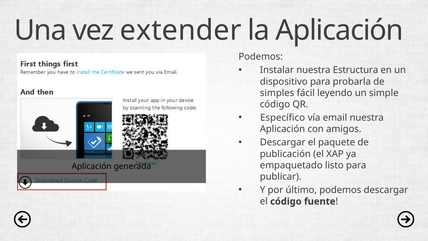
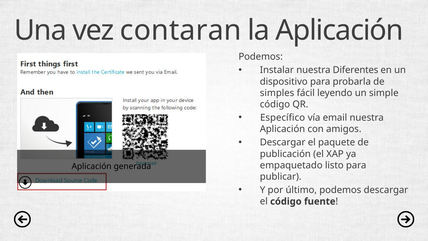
extender: extender -> contaran
Estructura: Estructura -> Diferentes
